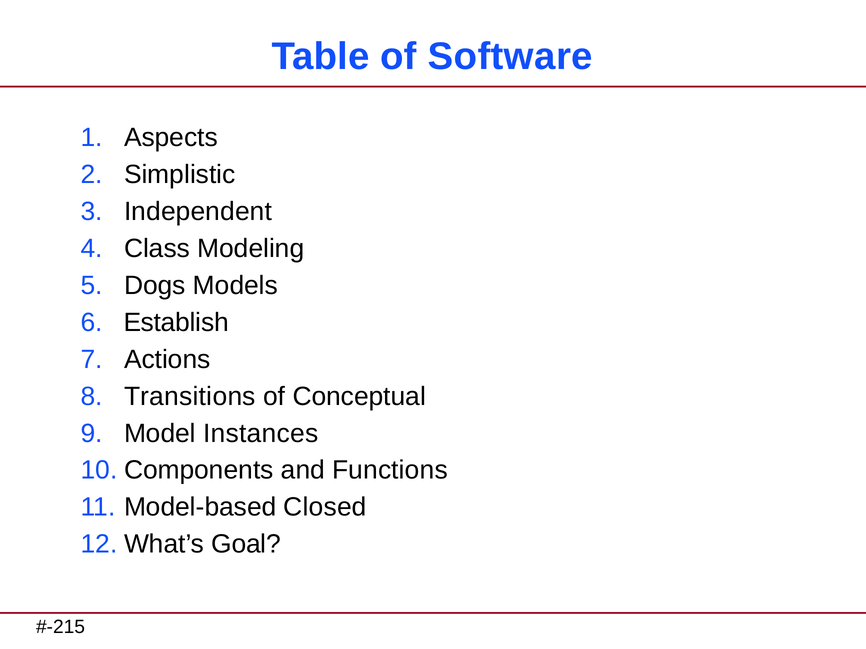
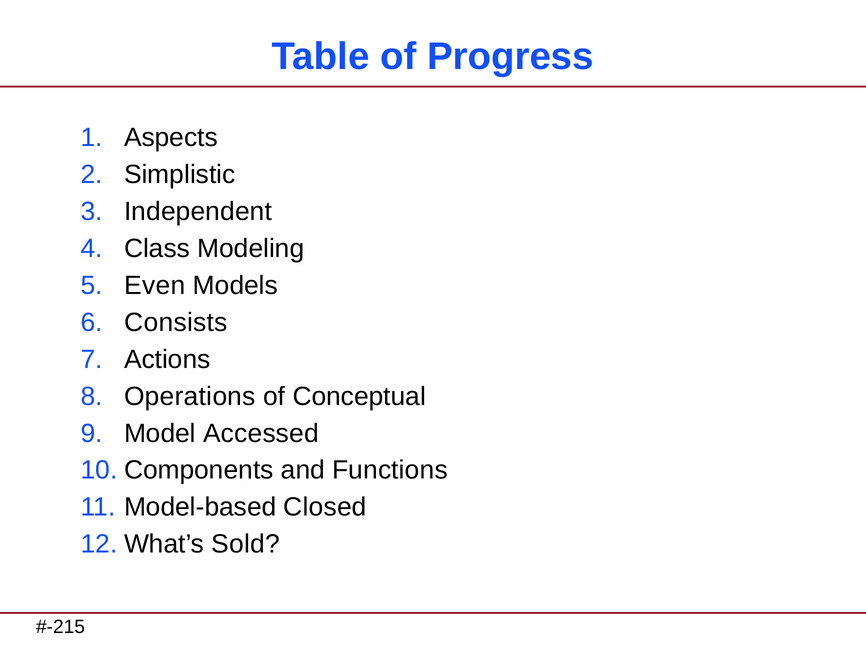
Software: Software -> Progress
Dogs: Dogs -> Even
Establish: Establish -> Consists
Transitions: Transitions -> Operations
Instances: Instances -> Accessed
Goal: Goal -> Sold
